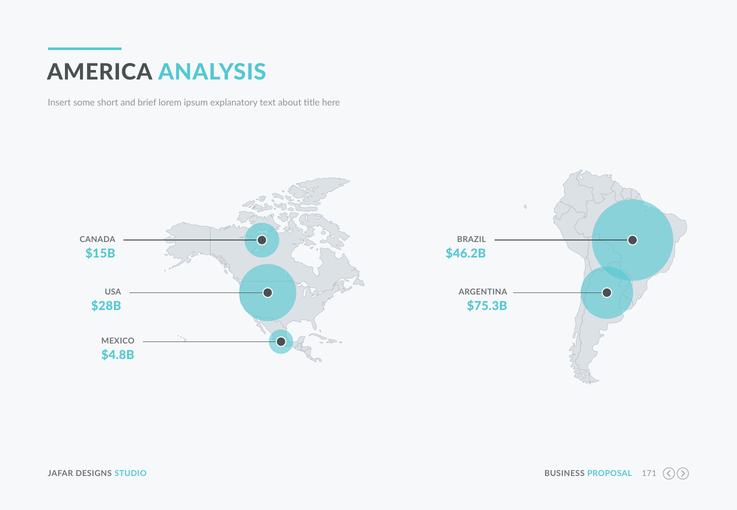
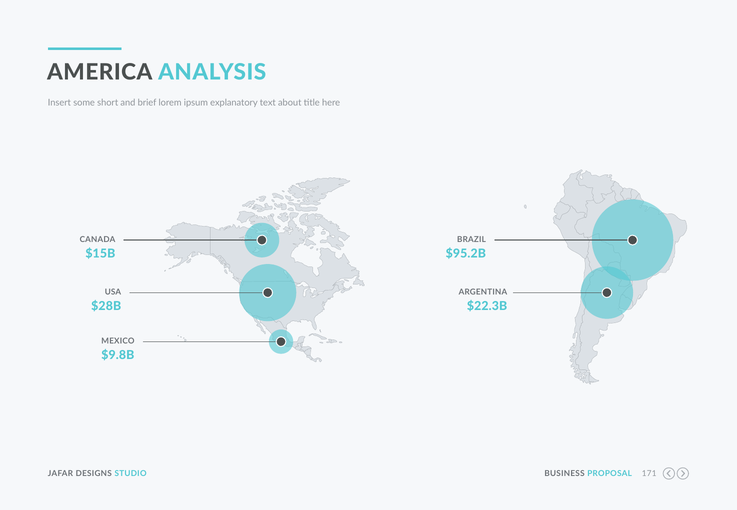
$46.2B: $46.2B -> $95.2B
$75.3B: $75.3B -> $22.3B
$4.8B: $4.8B -> $9.8B
